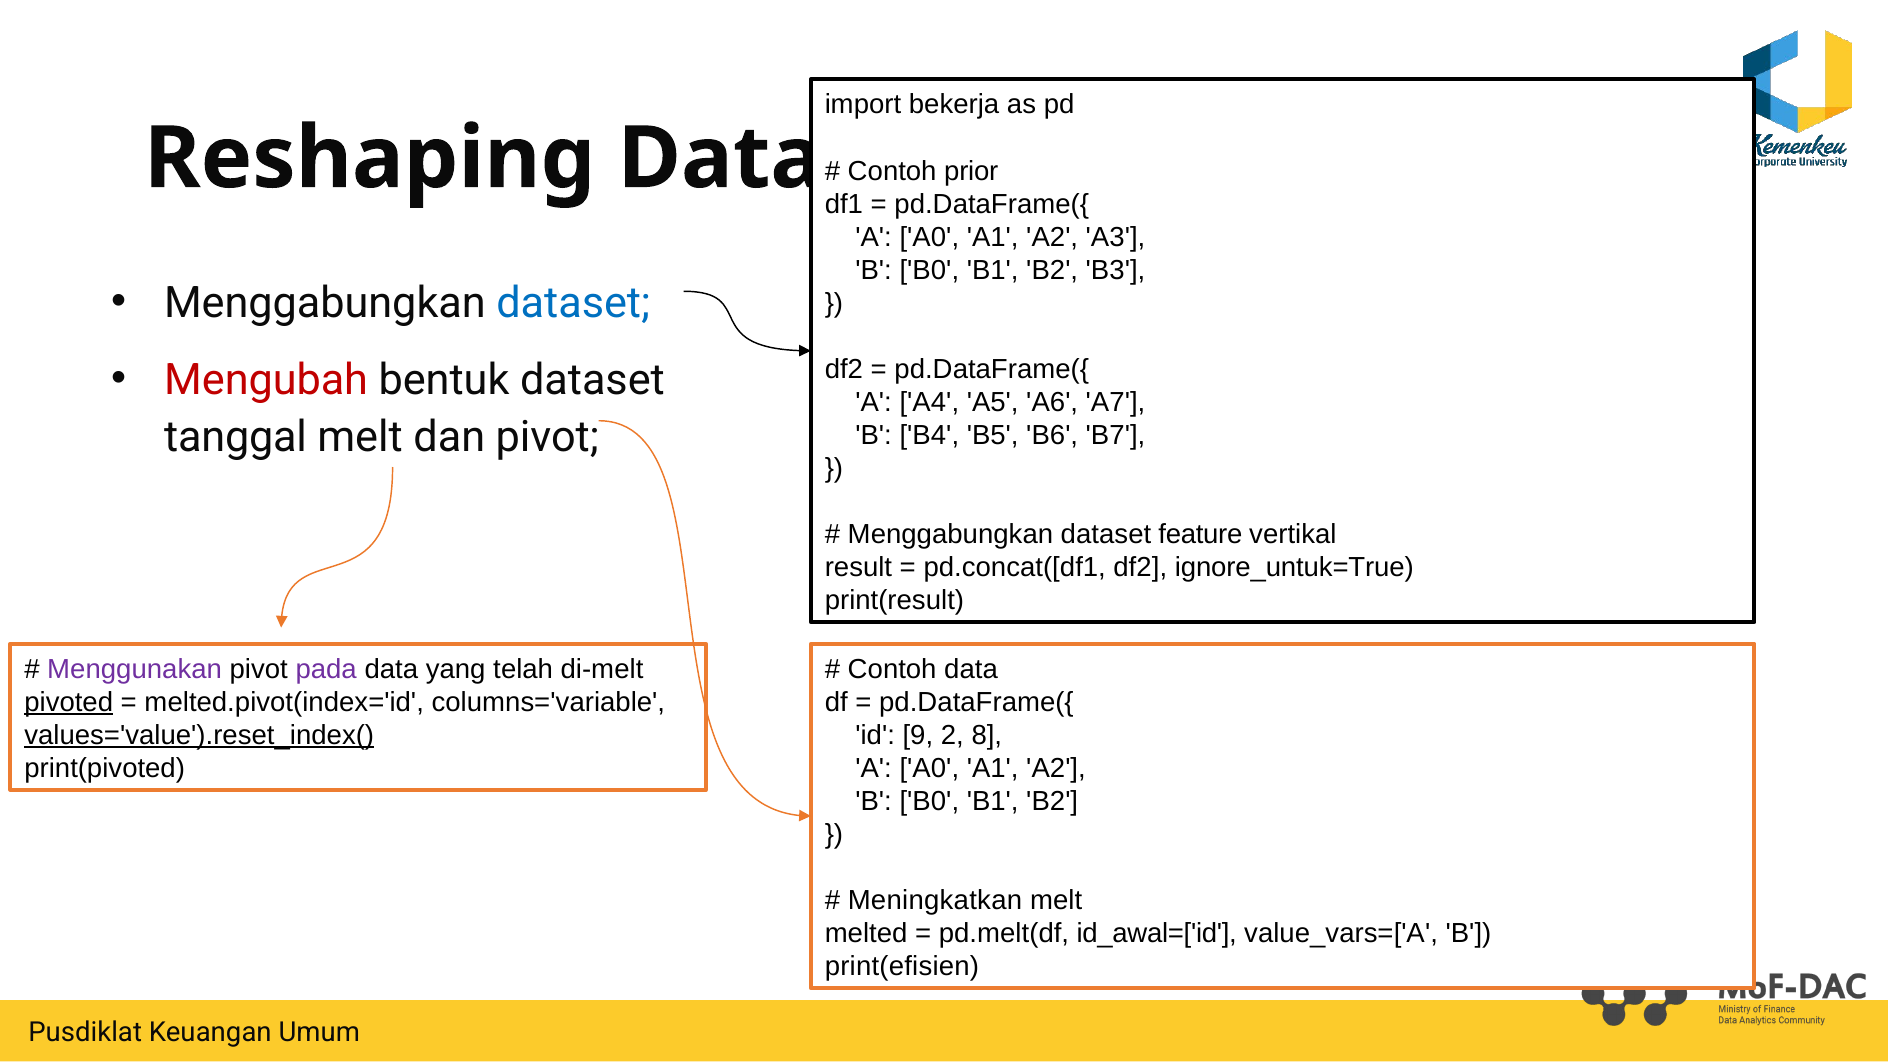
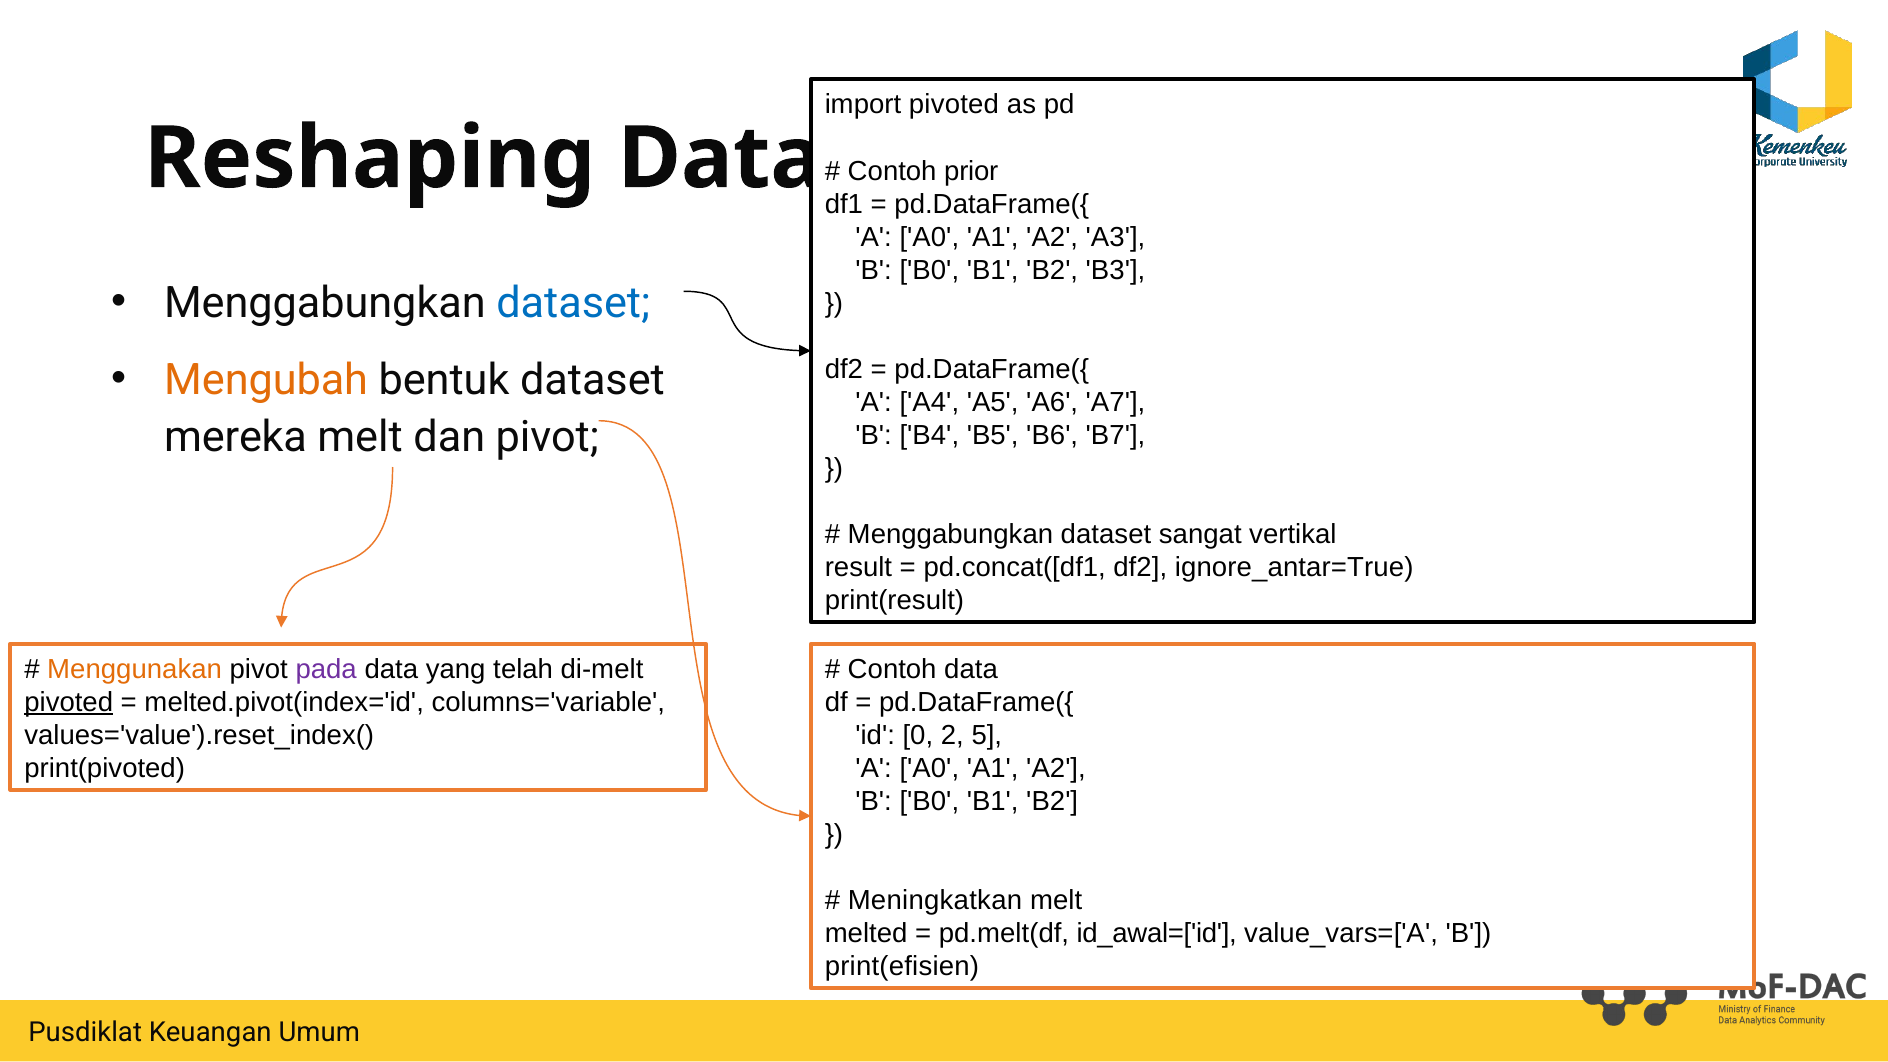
import bekerja: bekerja -> pivoted
Mengubah colour: red -> orange
tanggal: tanggal -> mereka
feature: feature -> sangat
ignore_untuk=True: ignore_untuk=True -> ignore_antar=True
Menggunakan colour: purple -> orange
values='value').reset_index( underline: present -> none
9: 9 -> 0
8: 8 -> 5
